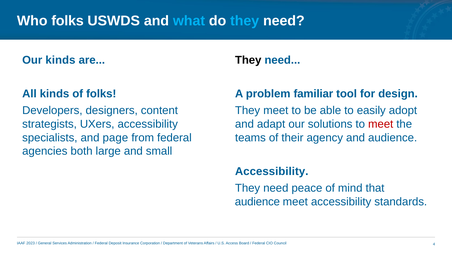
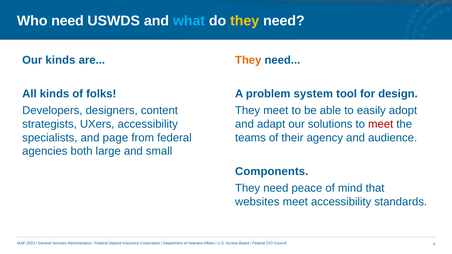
Who folks: folks -> need
they at (245, 21) colour: light blue -> yellow
They at (248, 60) colour: black -> orange
familiar: familiar -> system
Accessibility at (272, 172): Accessibility -> Components
audience at (257, 202): audience -> websites
